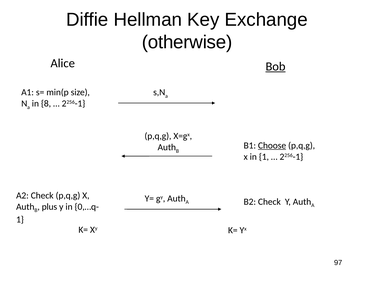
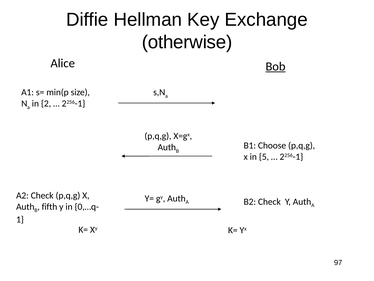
8: 8 -> 2
Choose underline: present -> none
in 1: 1 -> 5
plus: plus -> fifth
